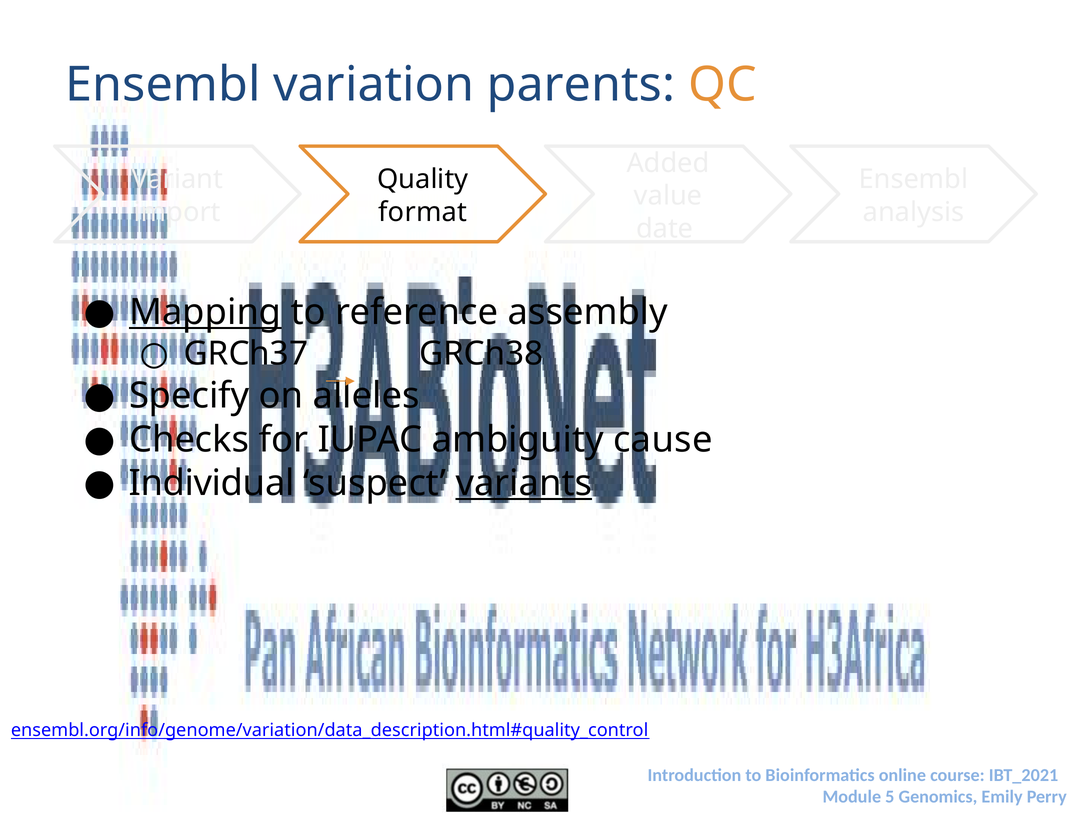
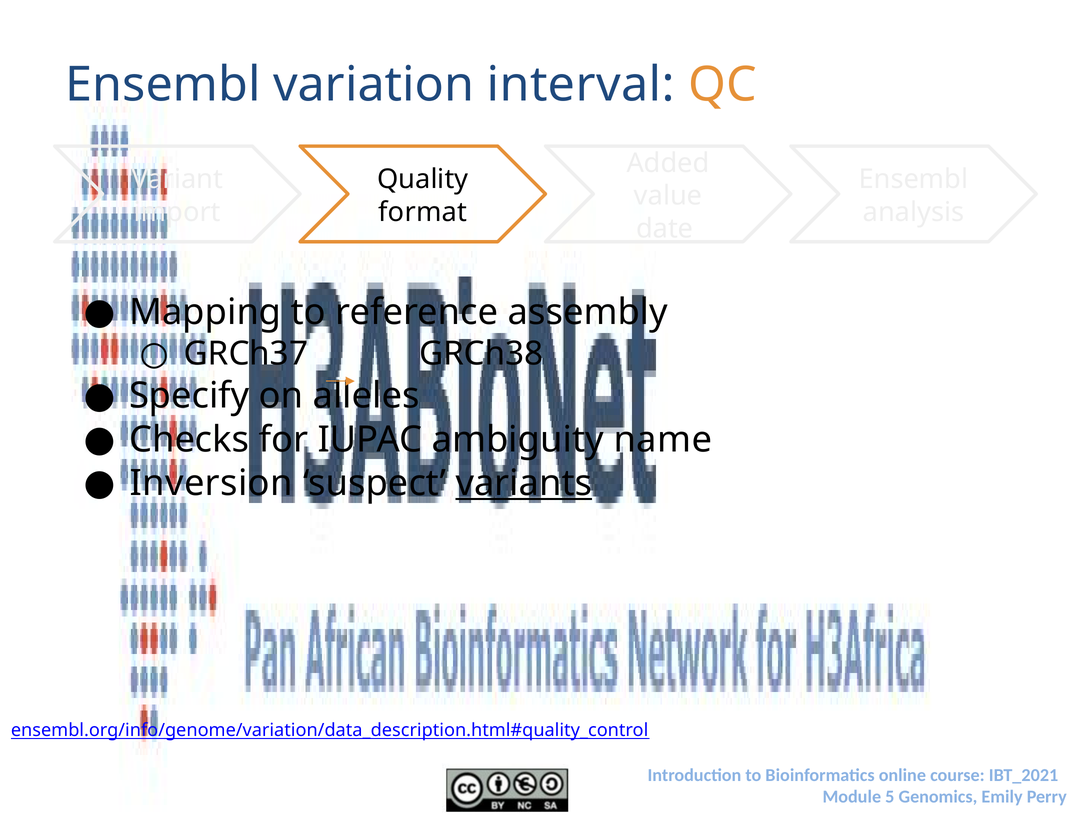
parents: parents -> interval
Mapping underline: present -> none
cause: cause -> name
Individual: Individual -> Inversion
